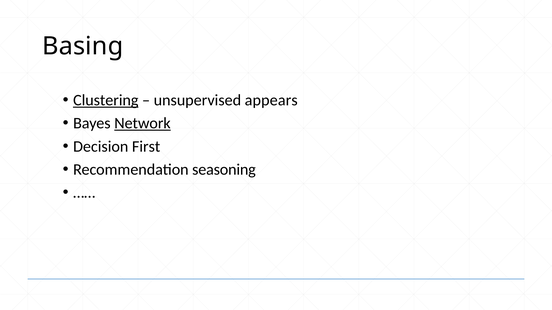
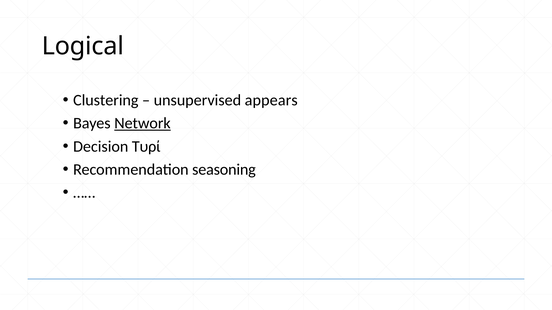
Basing: Basing -> Logical
Clustering underline: present -> none
First: First -> Τυρί
